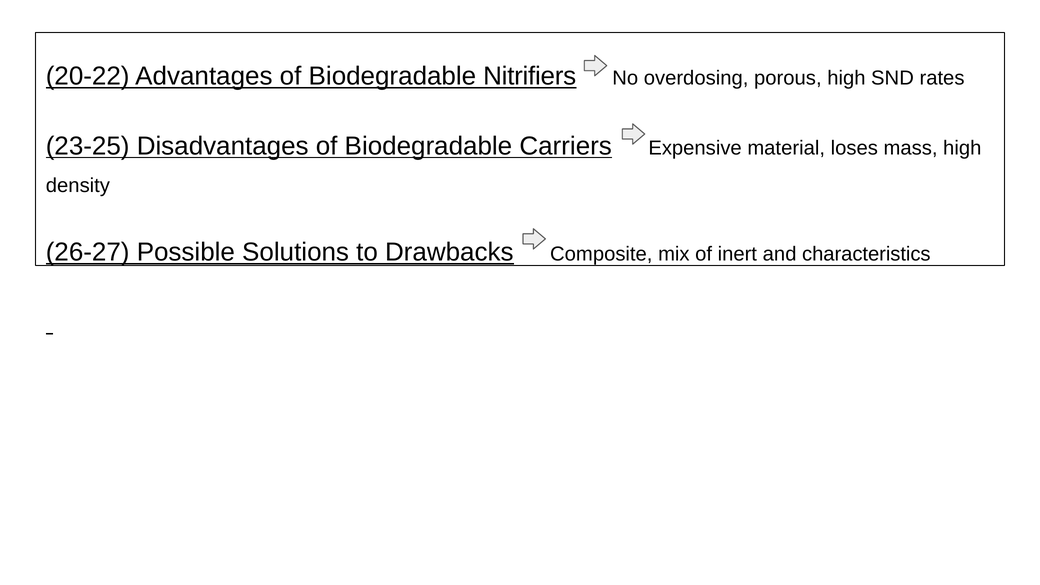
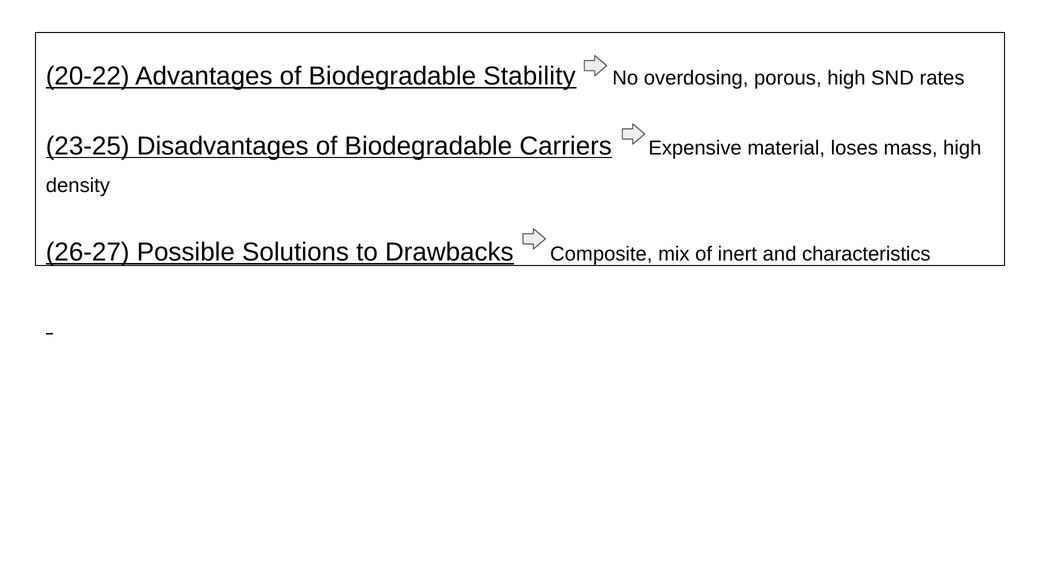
Nitrifiers: Nitrifiers -> Stability
